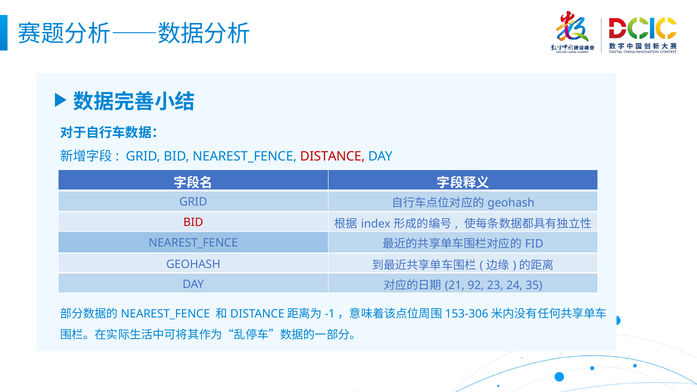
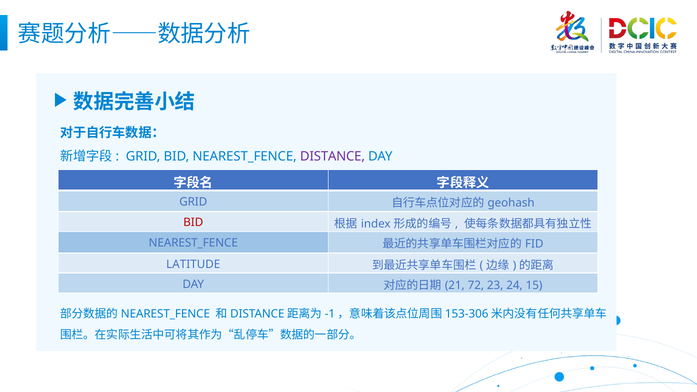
DISTANCE colour: red -> purple
GEOHASH at (193, 264): GEOHASH -> LATITUDE
92: 92 -> 72
35: 35 -> 15
